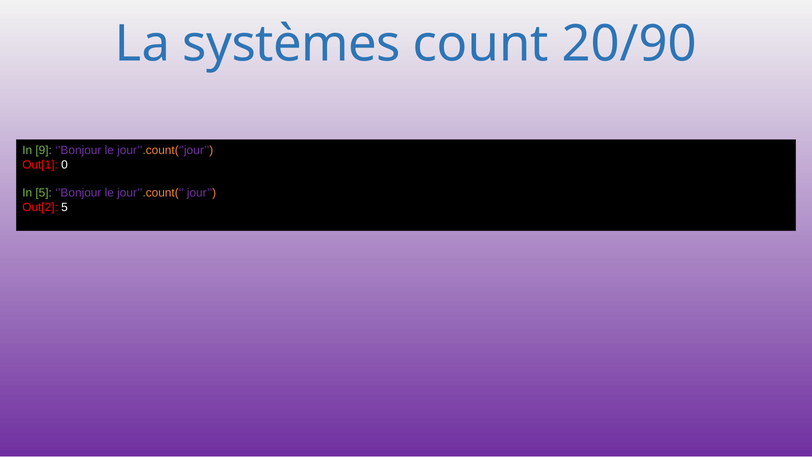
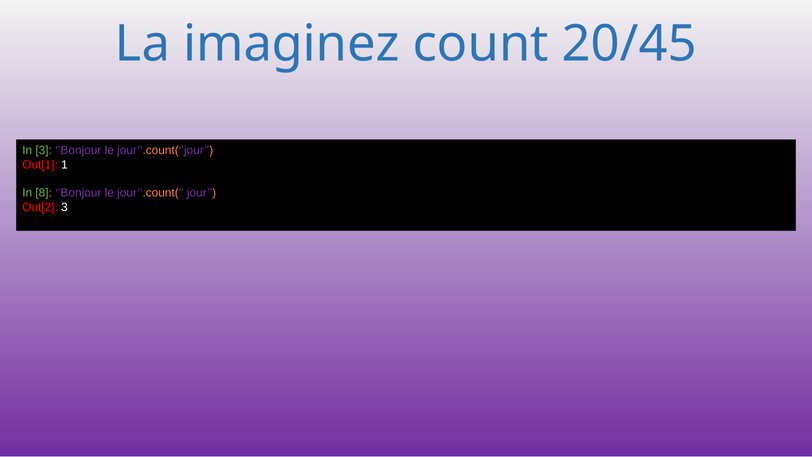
systèmes: systèmes -> imaginez
20/90: 20/90 -> 20/45
In 9: 9 -> 3
0: 0 -> 1
In 5: 5 -> 8
Out[2 5: 5 -> 3
